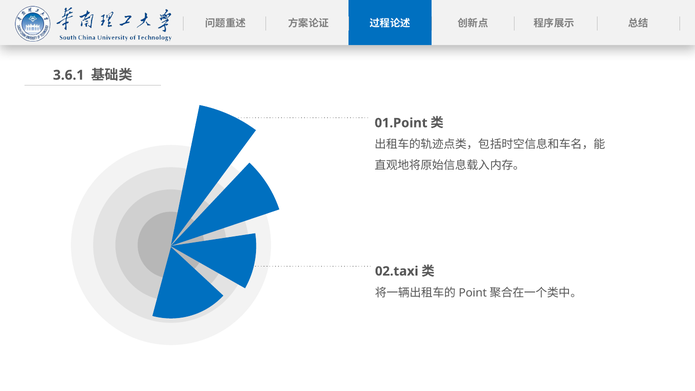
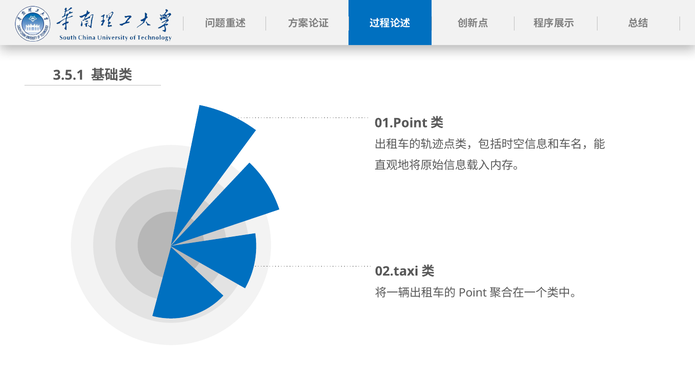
3.6.1: 3.6.1 -> 3.5.1
